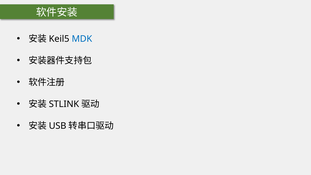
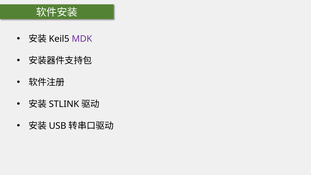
MDK colour: blue -> purple
